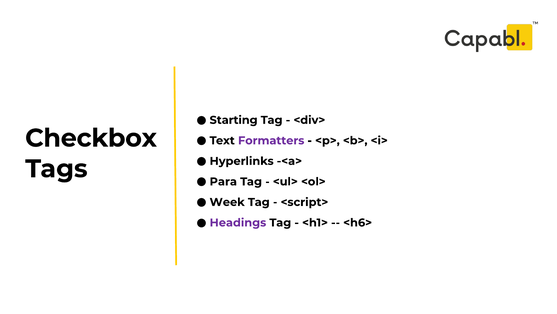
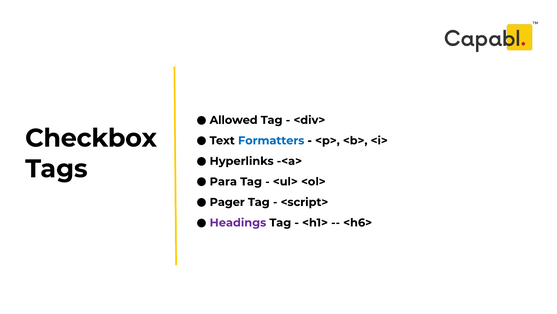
Starting: Starting -> Allowed
Formatters colour: purple -> blue
Week: Week -> Pager
